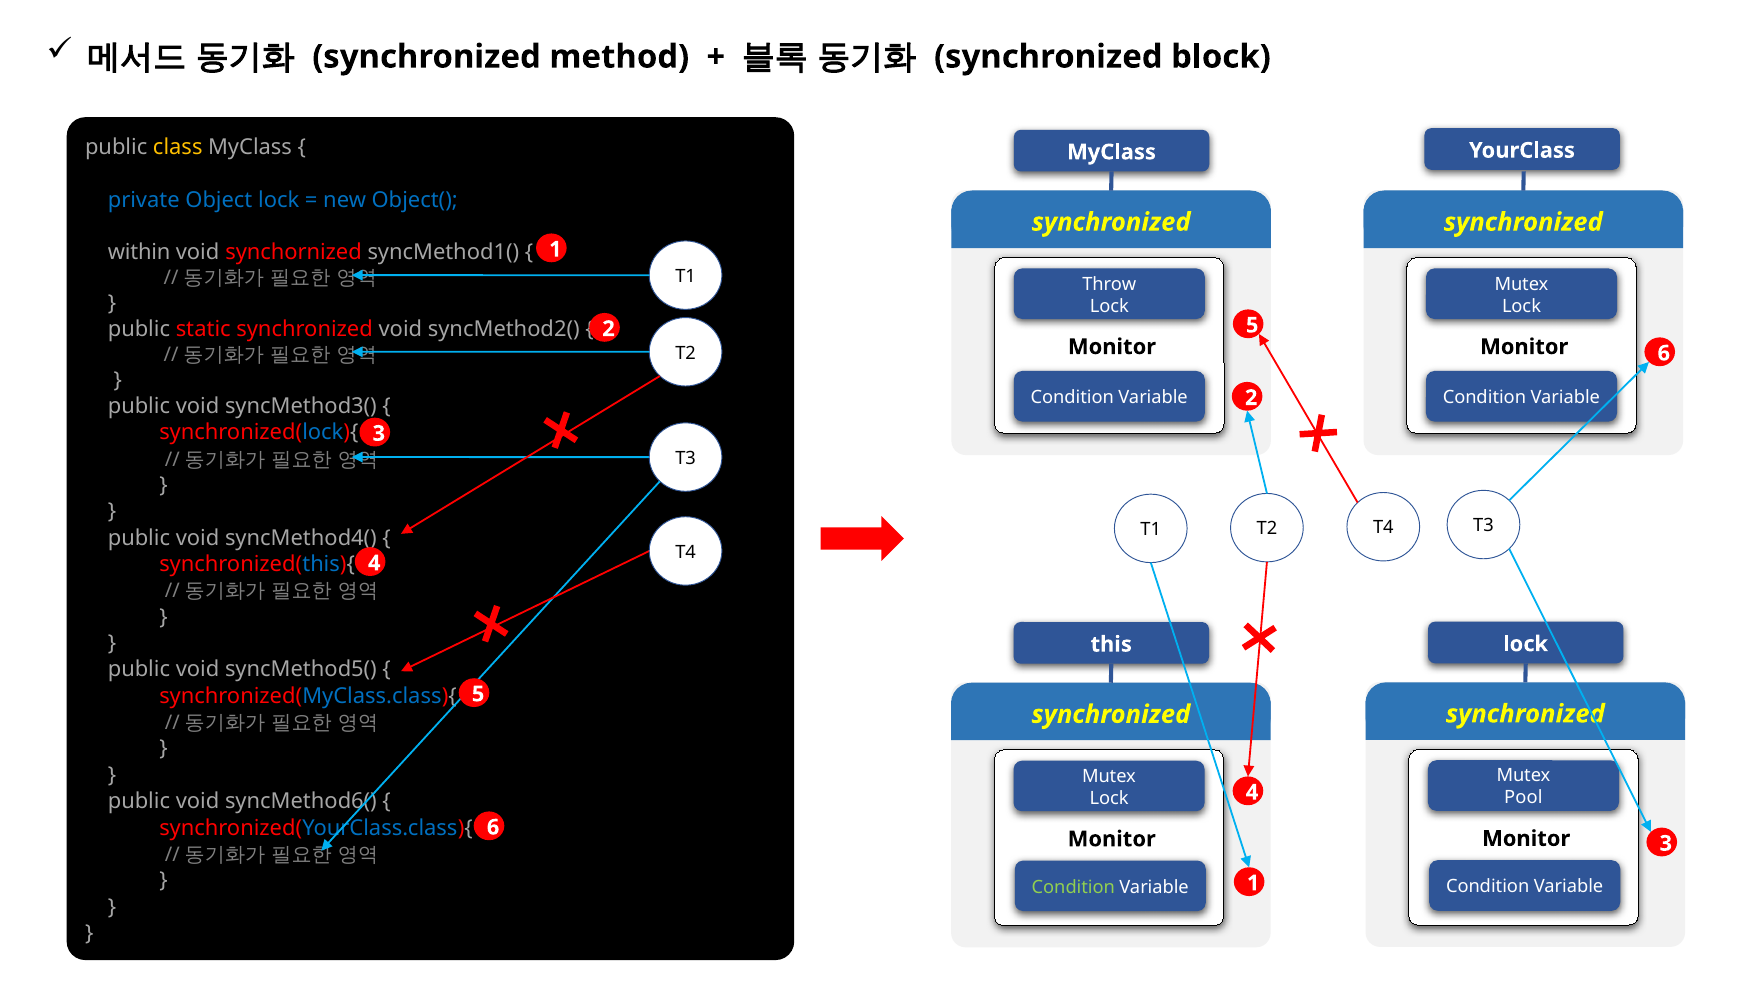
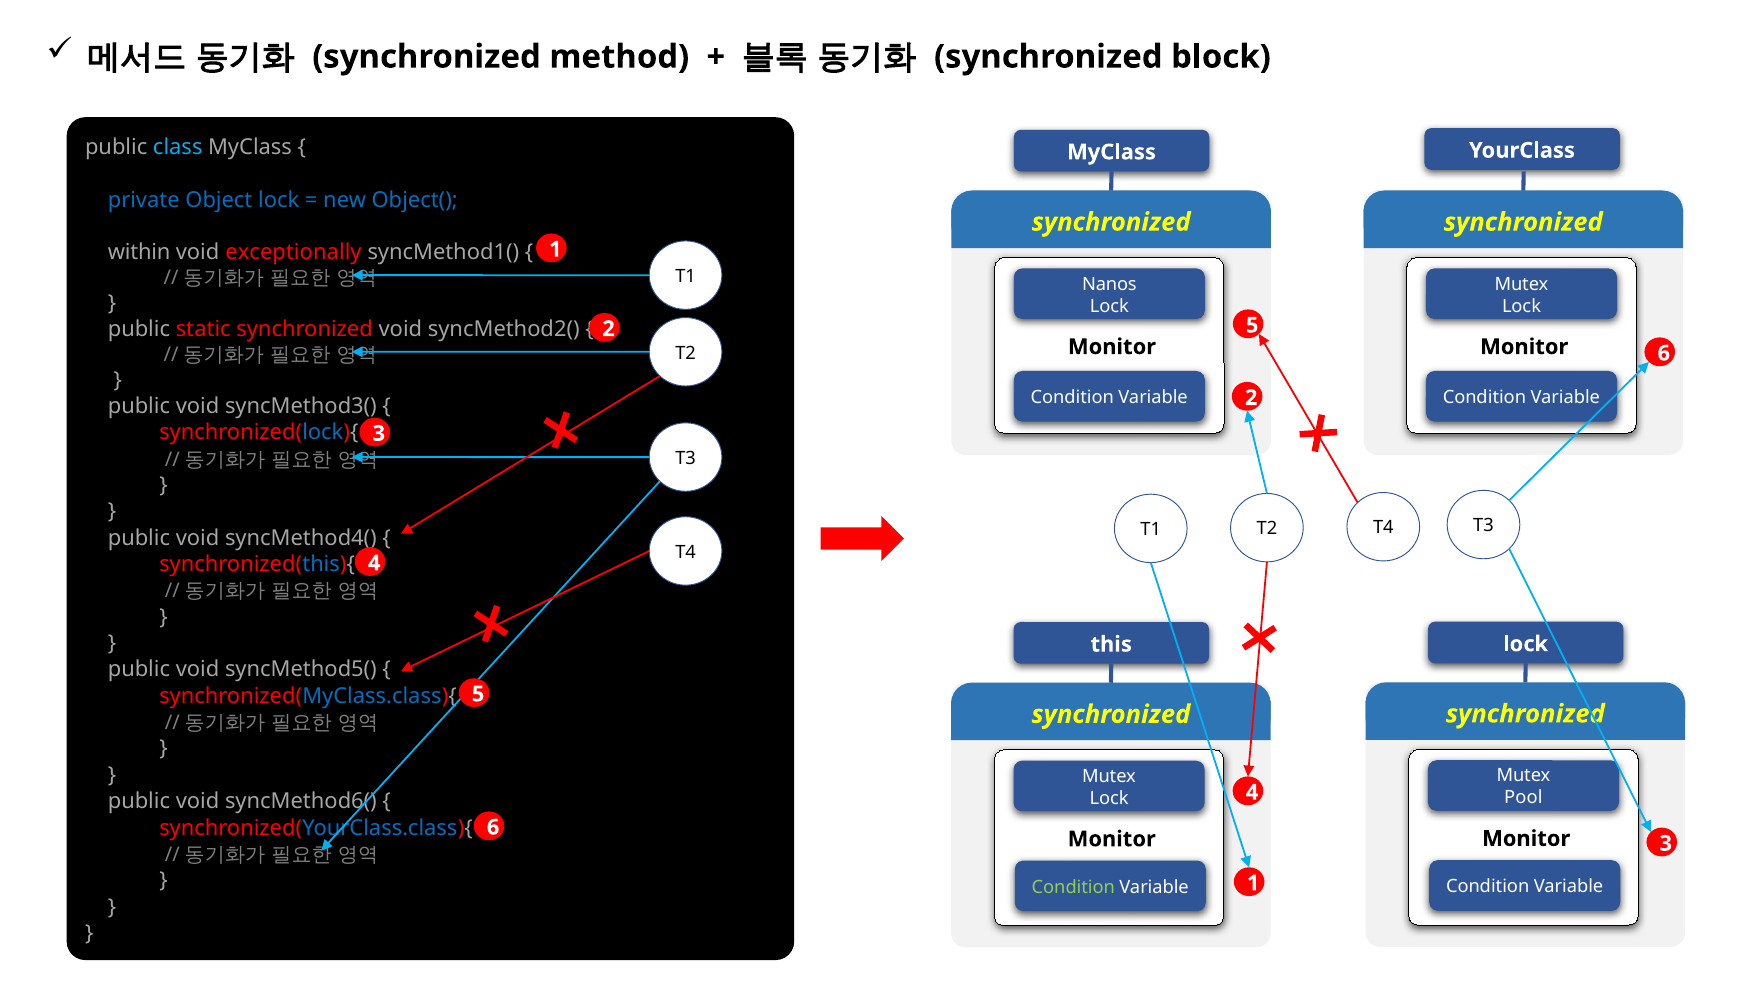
class colour: yellow -> light blue
synchornized: synchornized -> exceptionally
Throw: Throw -> Nanos
